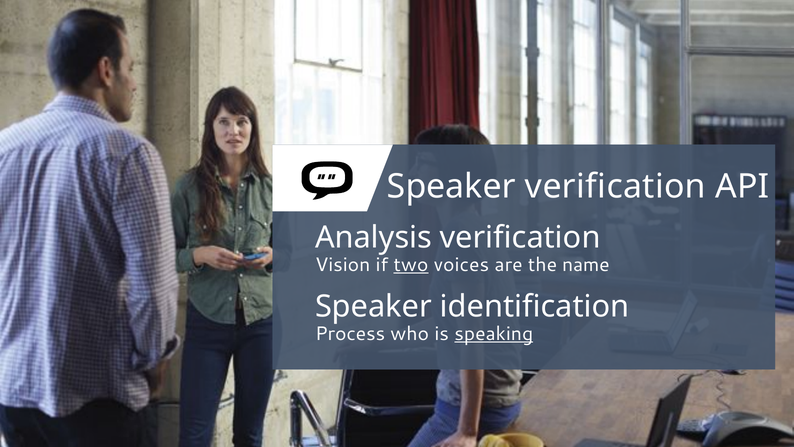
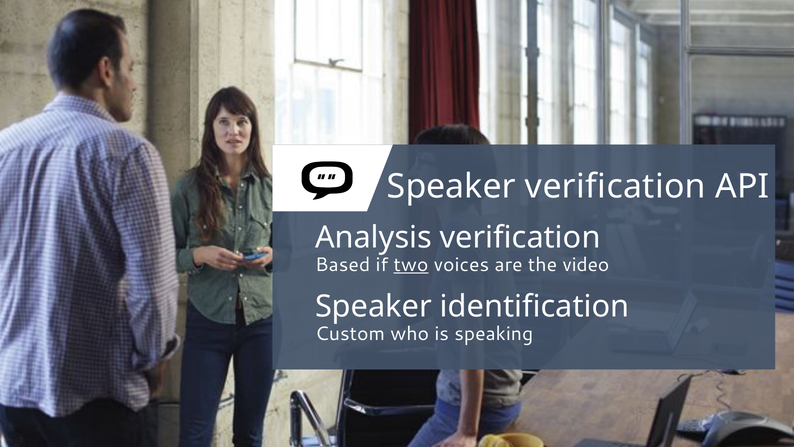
Vision: Vision -> Based
name: name -> video
Process: Process -> Custom
speaking underline: present -> none
